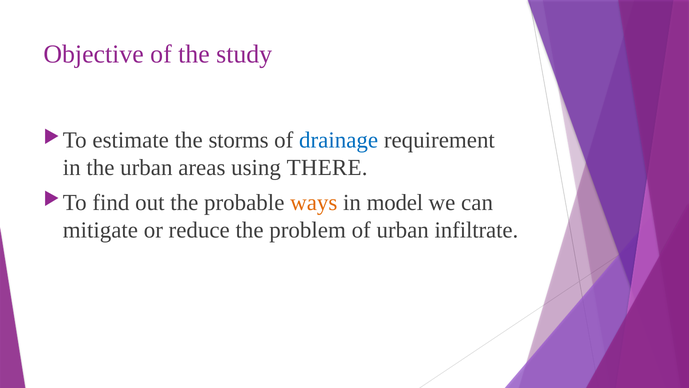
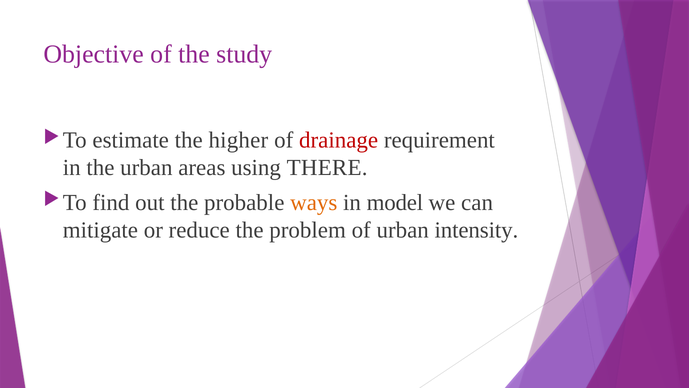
storms: storms -> higher
drainage colour: blue -> red
infiltrate: infiltrate -> intensity
